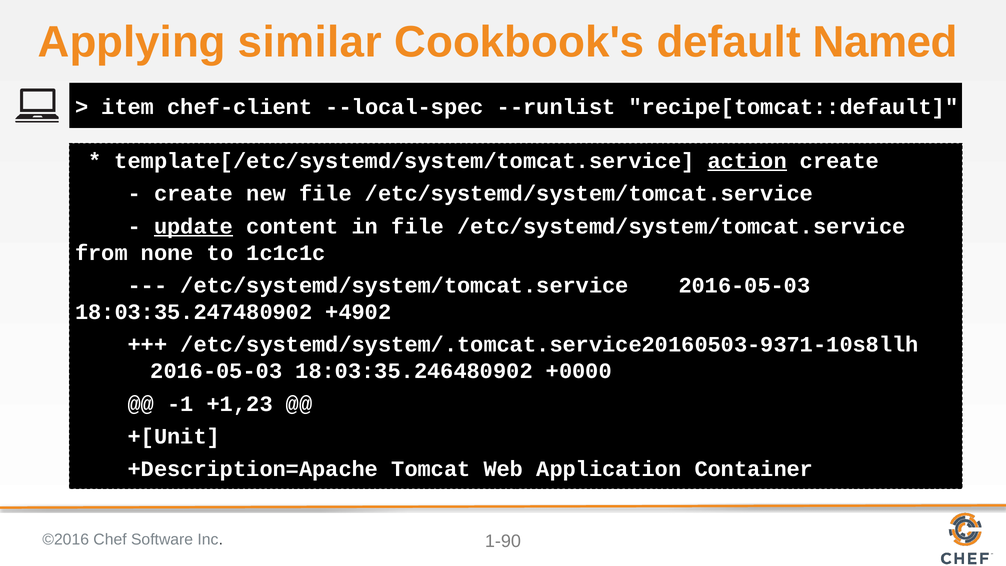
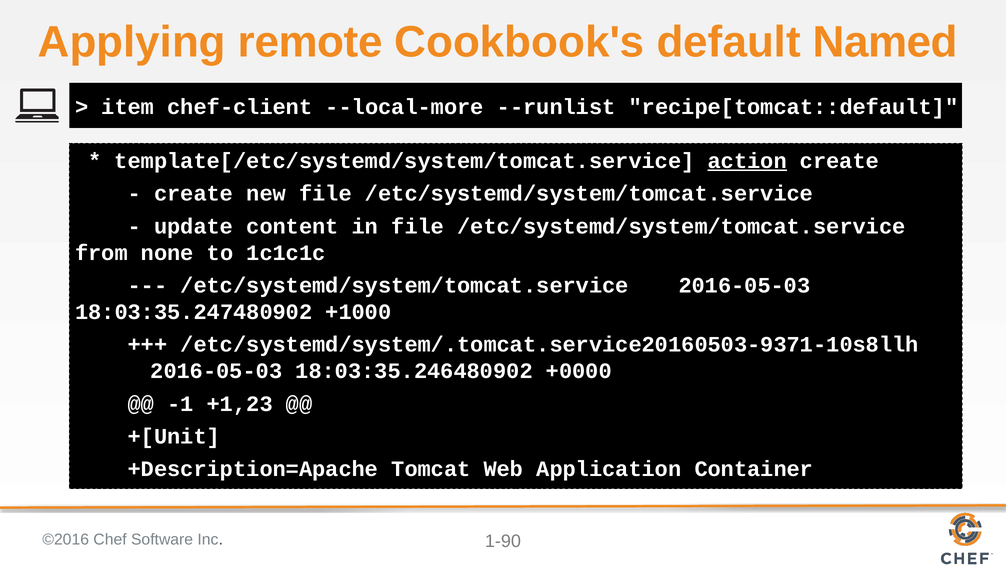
similar: similar -> remote
--local-spec: --local-spec -> --local-more
update underline: present -> none
+4902: +4902 -> +1000
